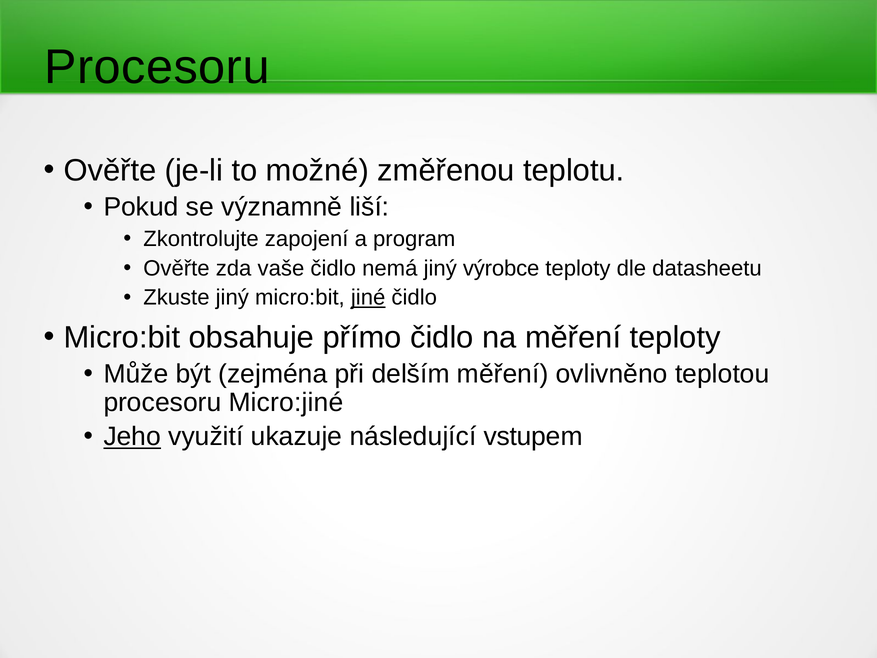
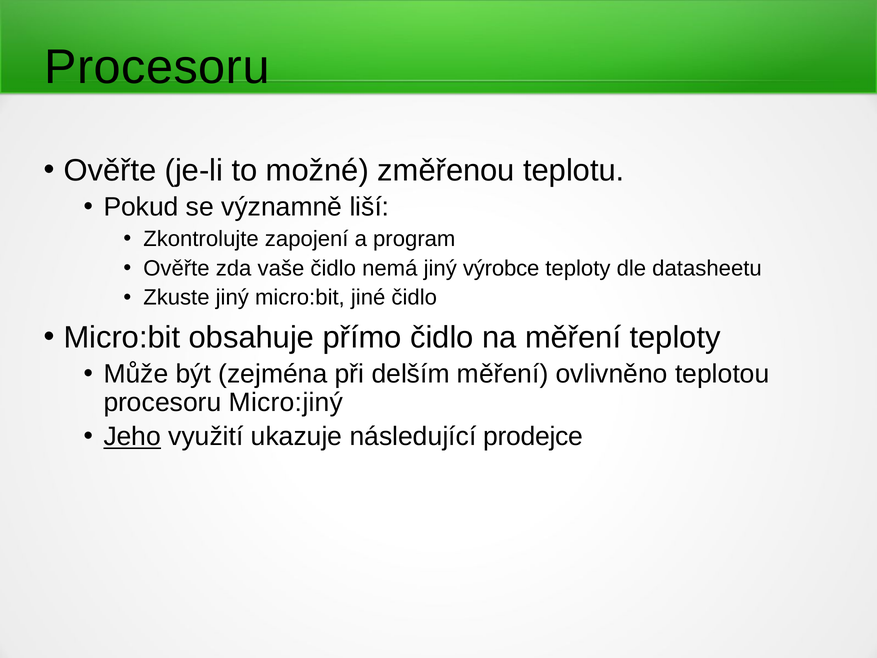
jiné underline: present -> none
Micro:jiné: Micro:jiné -> Micro:jiný
vstupem: vstupem -> prodejce
